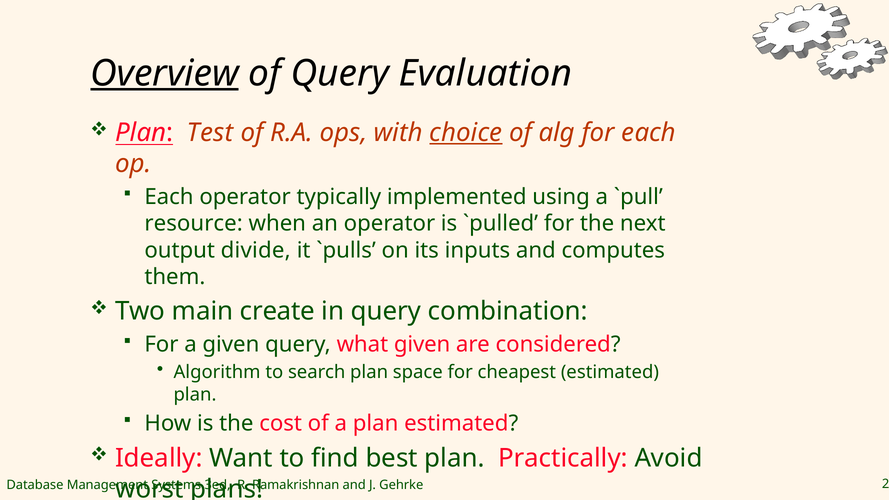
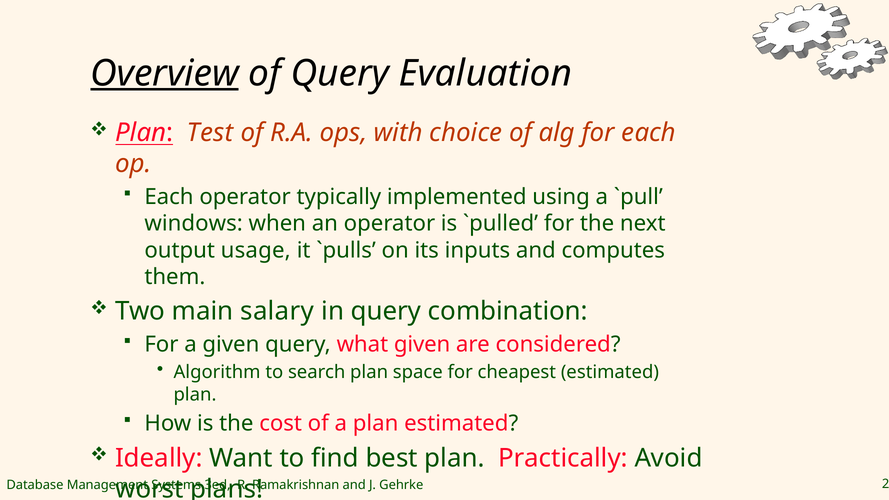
choice underline: present -> none
resource: resource -> windows
divide: divide -> usage
create: create -> salary
